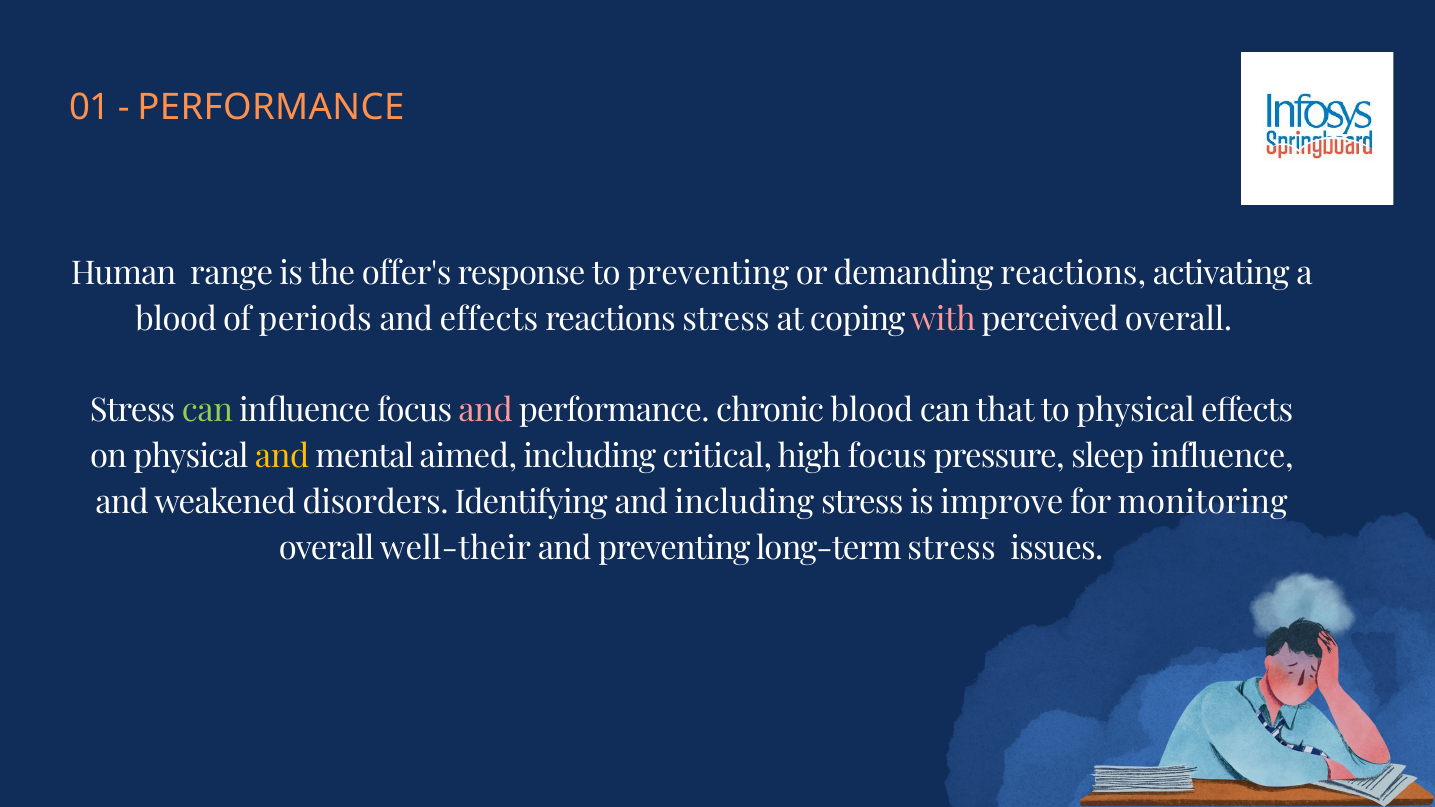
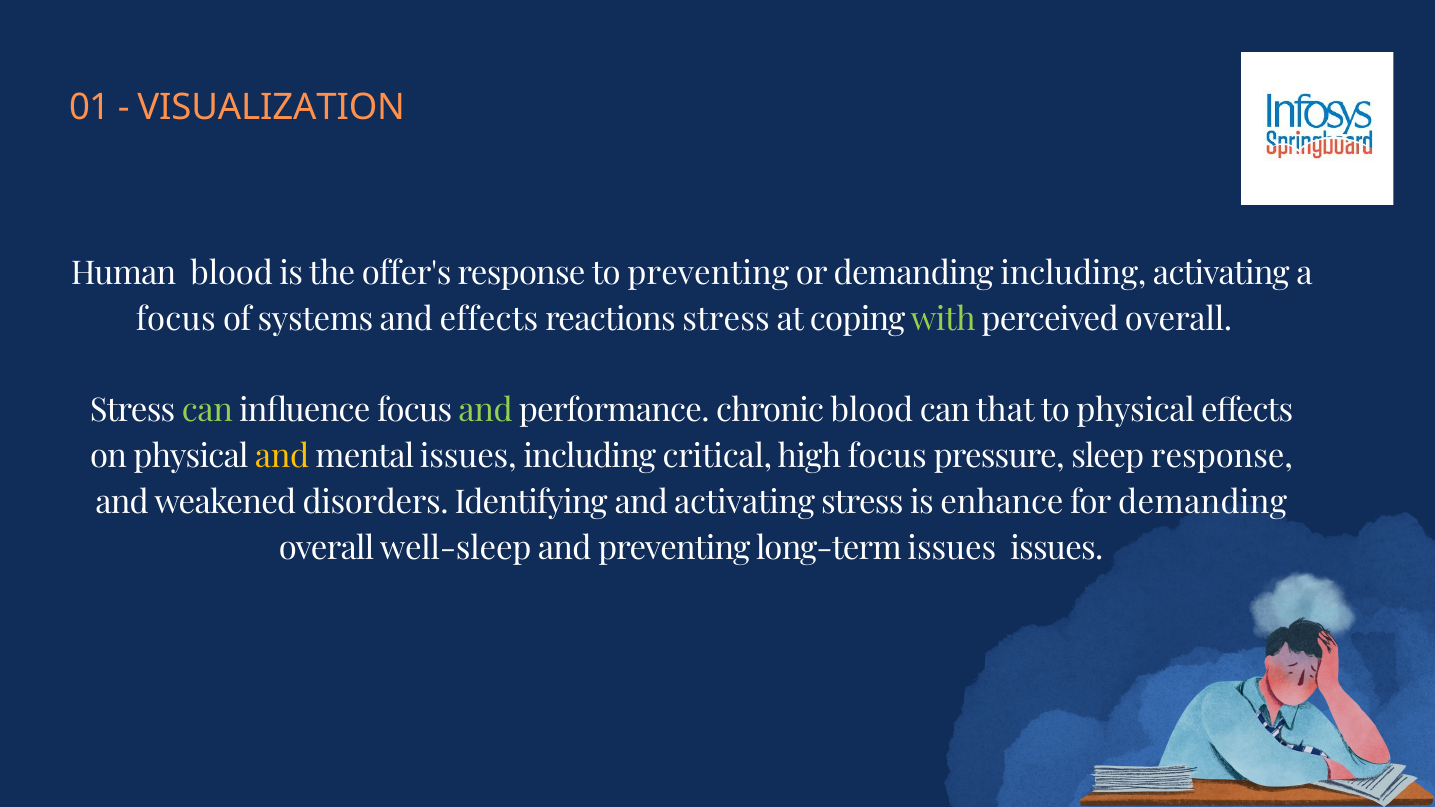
PERFORMANCE at (271, 107): PERFORMANCE -> VISUALIZATION
Human range: range -> blood
demanding reactions: reactions -> including
blood at (176, 319): blood -> focus
periods: periods -> systems
with colour: pink -> light green
and at (486, 411) colour: pink -> light green
mental aimed: aimed -> issues
sleep influence: influence -> response
and including: including -> activating
improve: improve -> enhance
for monitoring: monitoring -> demanding
well-their: well-their -> well-sleep
long-term stress: stress -> issues
